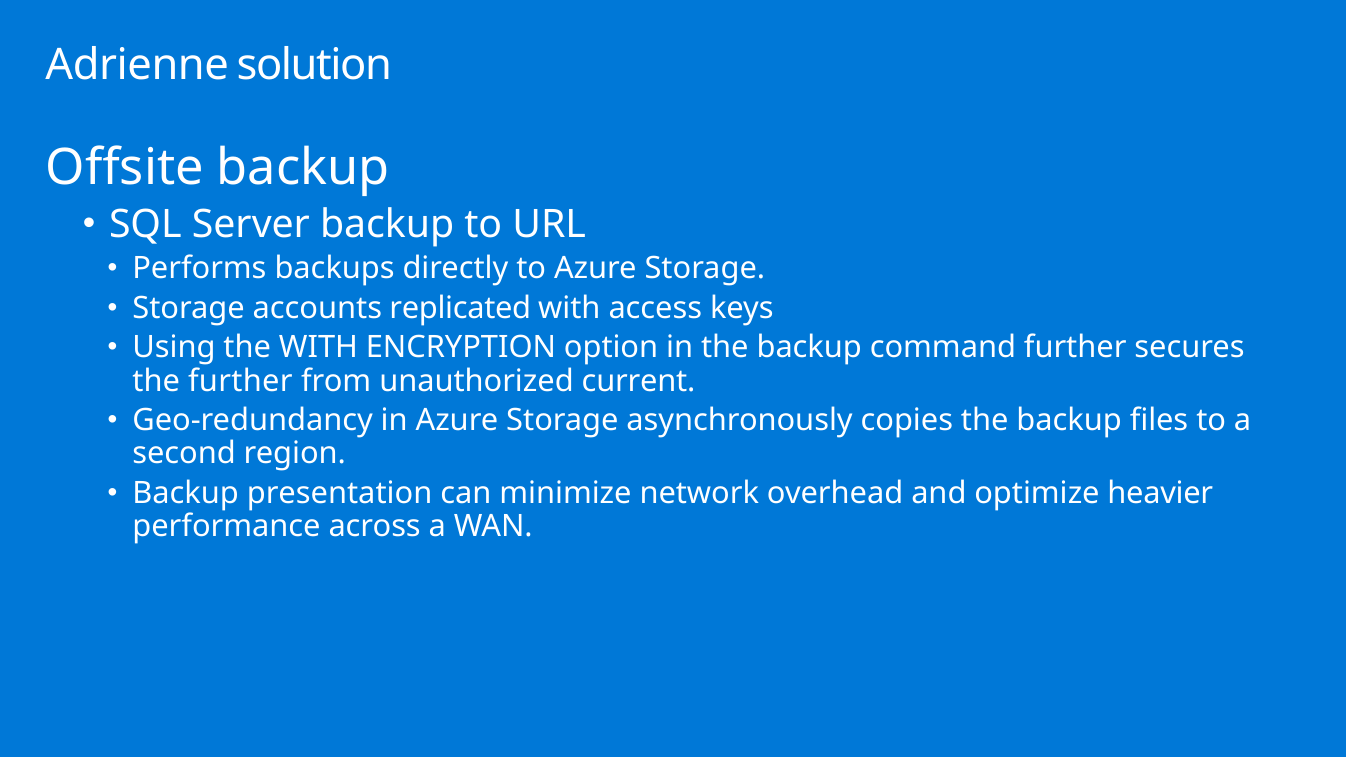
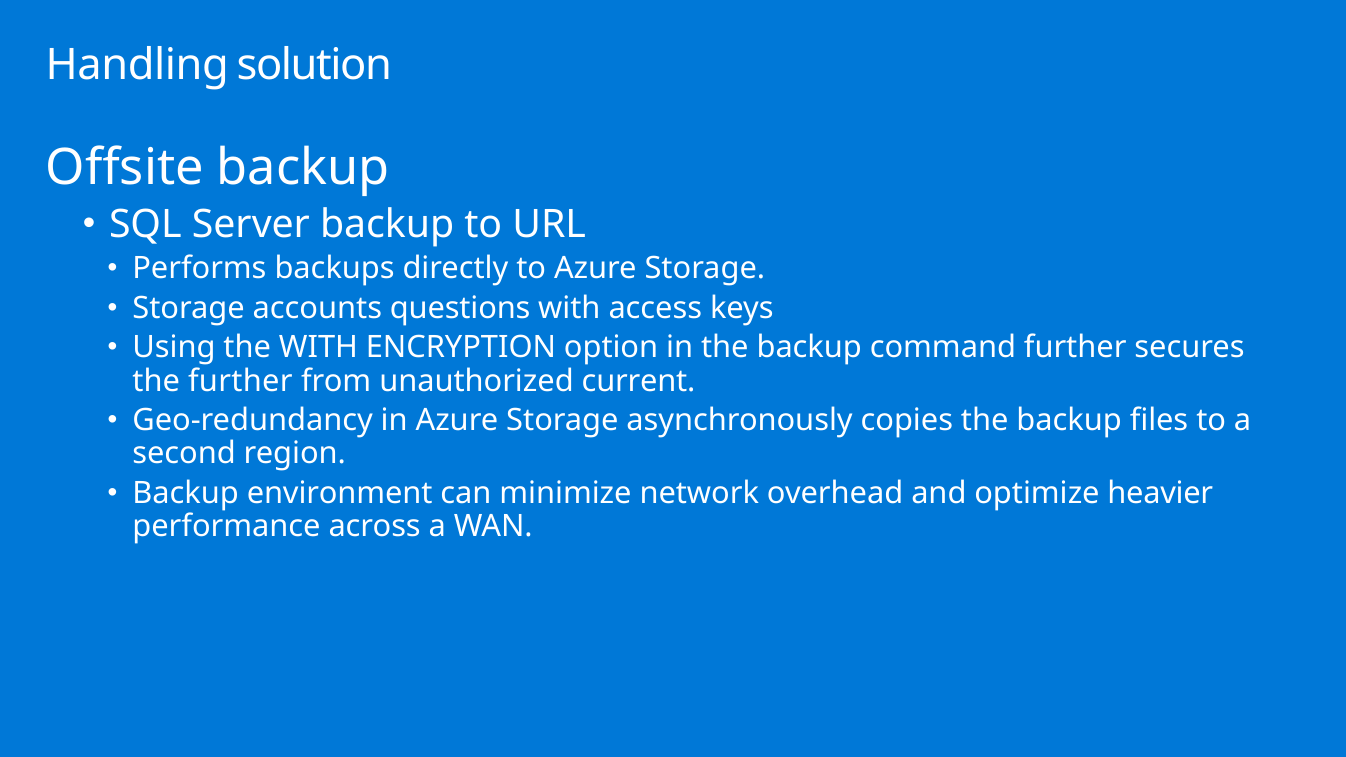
Adrienne: Adrienne -> Handling
replicated: replicated -> questions
presentation: presentation -> environment
